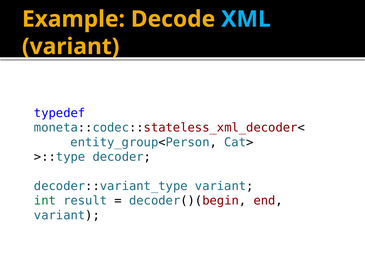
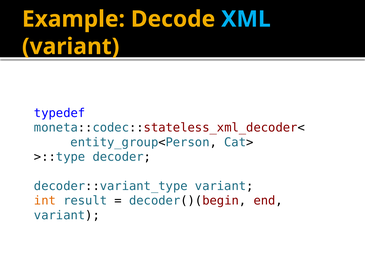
int colour: green -> orange
